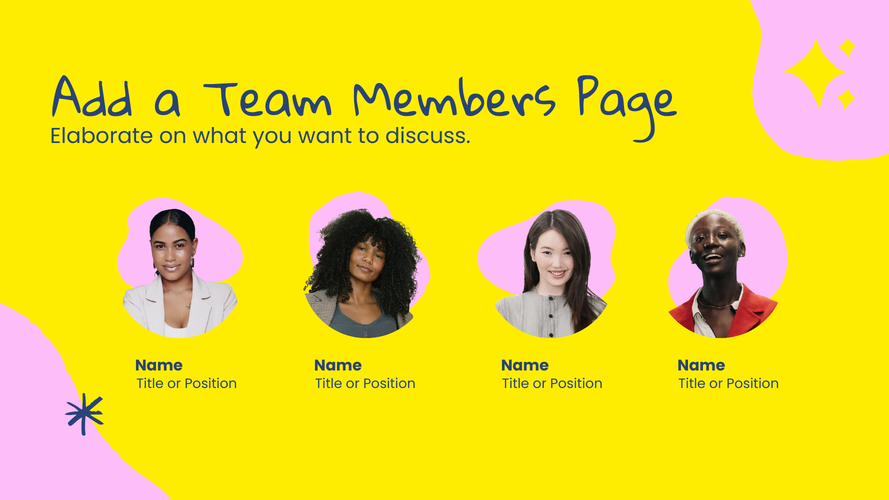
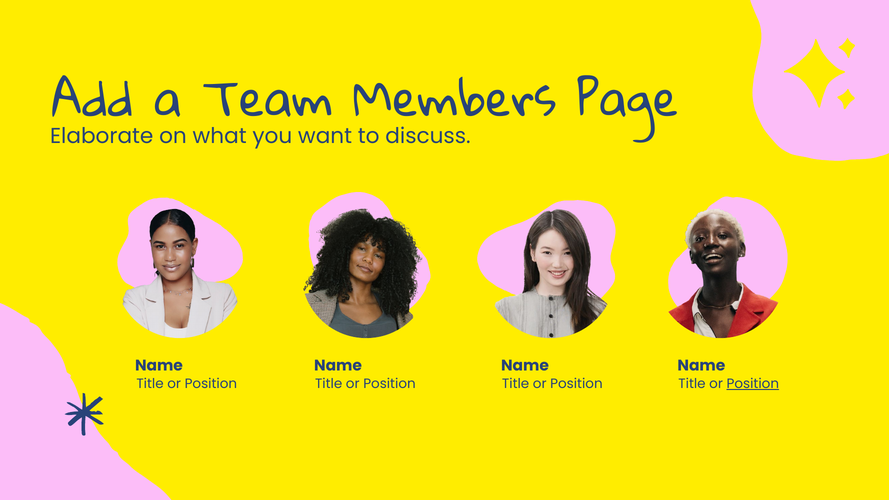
Position at (753, 384) underline: none -> present
